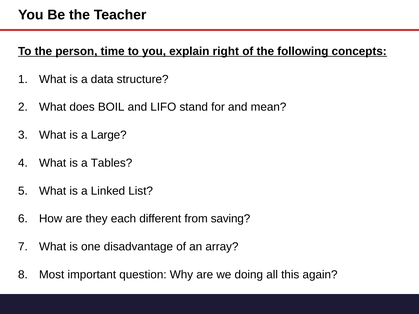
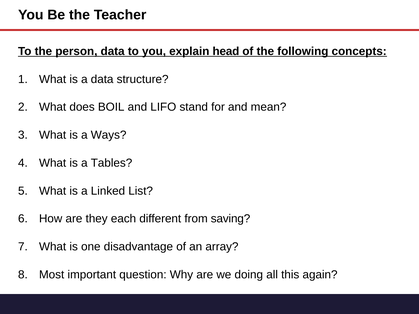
person time: time -> data
right: right -> head
Large: Large -> Ways
